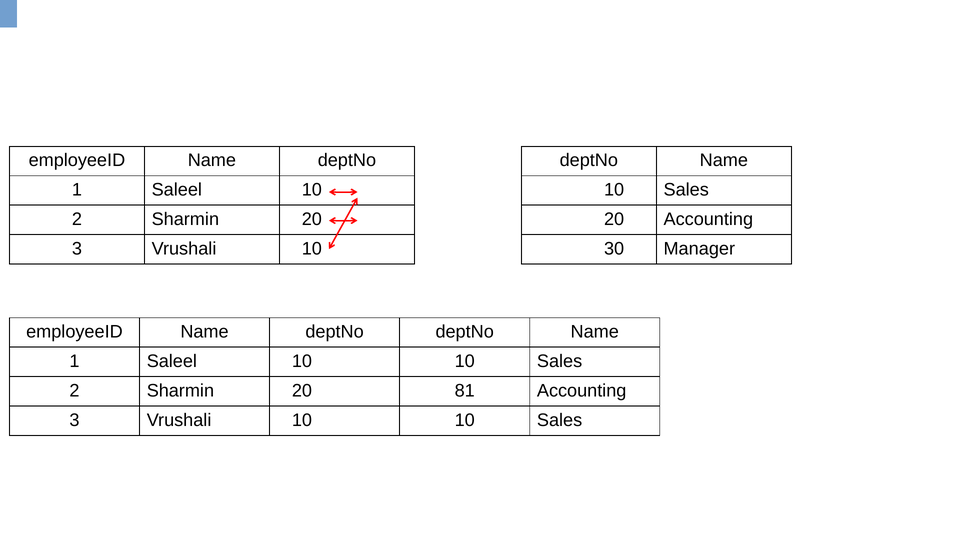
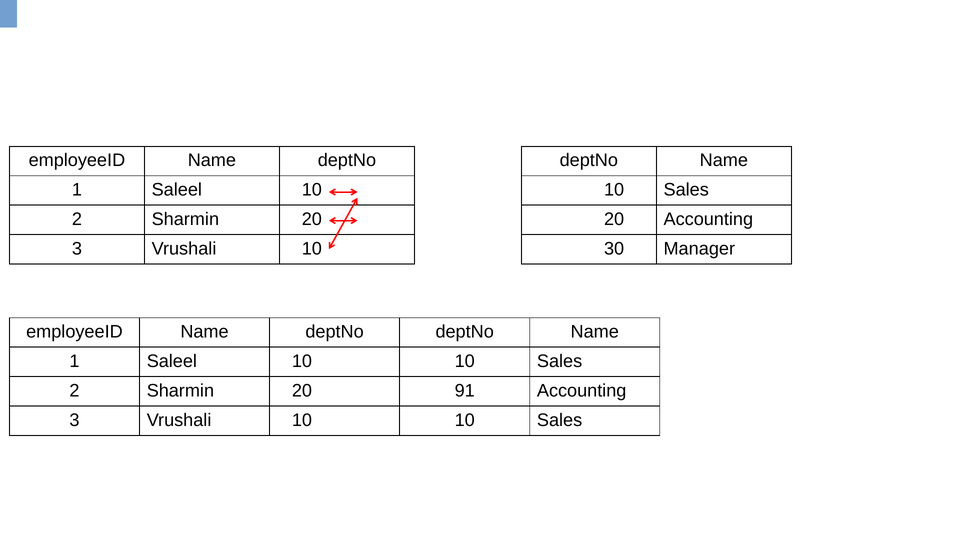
81: 81 -> 91
